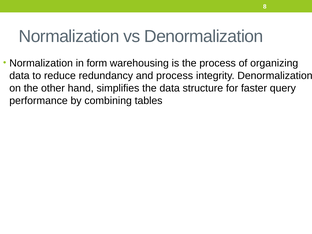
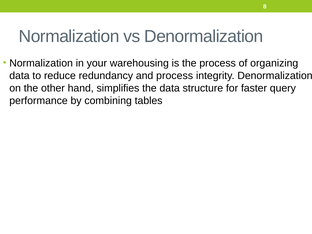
form: form -> your
